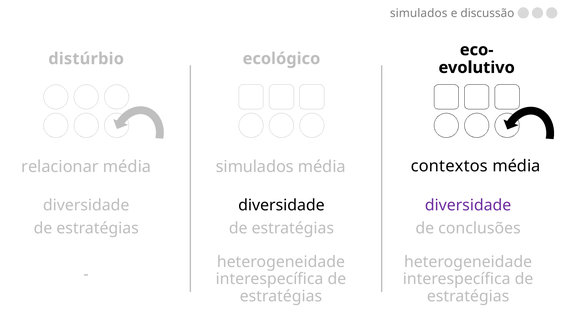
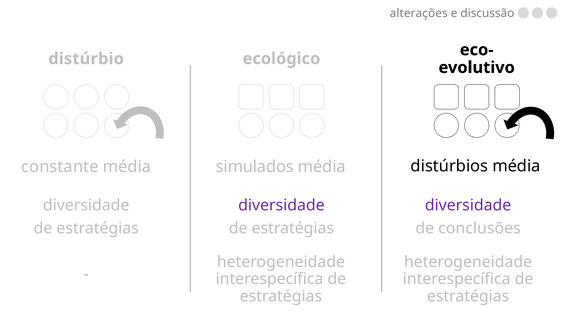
simulados at (419, 13): simulados -> alterações
relacionar: relacionar -> constante
contextos: contextos -> distúrbios
diversidade at (281, 205) colour: black -> purple
